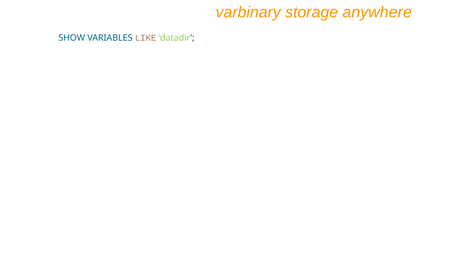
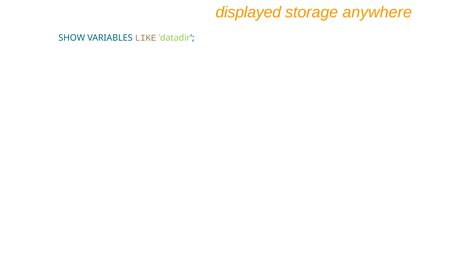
varbinary: varbinary -> displayed
